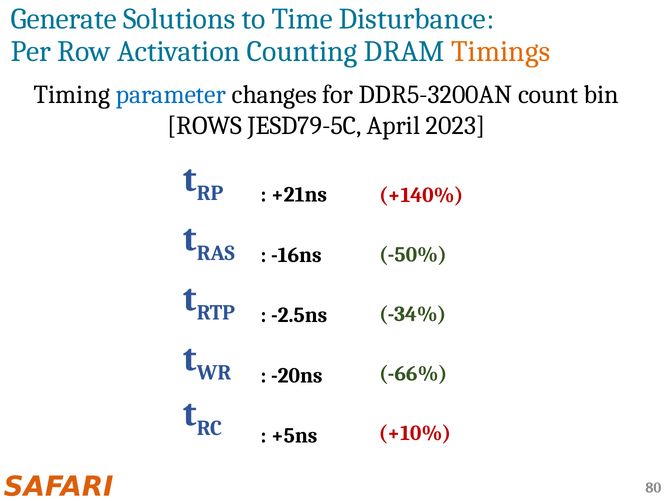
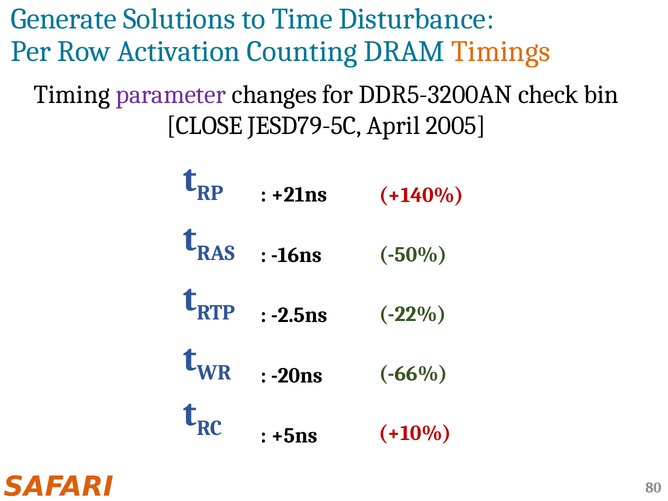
parameter colour: blue -> purple
count: count -> check
ROWS: ROWS -> CLOSE
2023: 2023 -> 2005
-34%: -34% -> -22%
